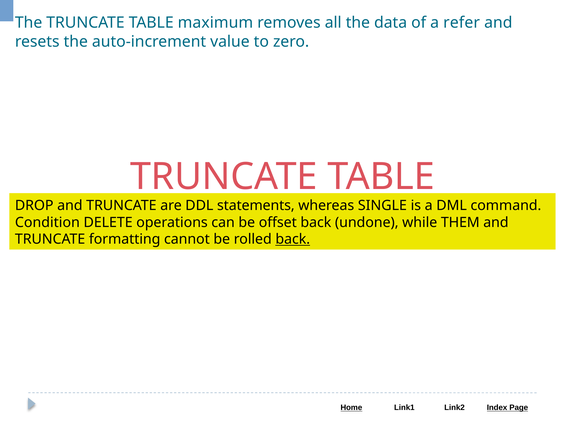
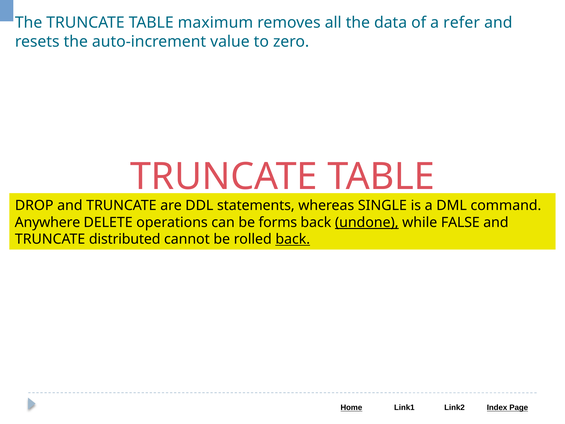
Condition: Condition -> Anywhere
offset: offset -> forms
undone underline: none -> present
THEM: THEM -> FALSE
formatting: formatting -> distributed
